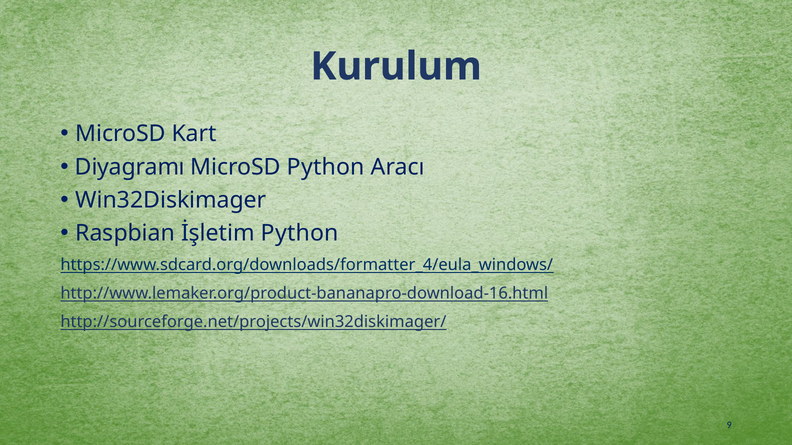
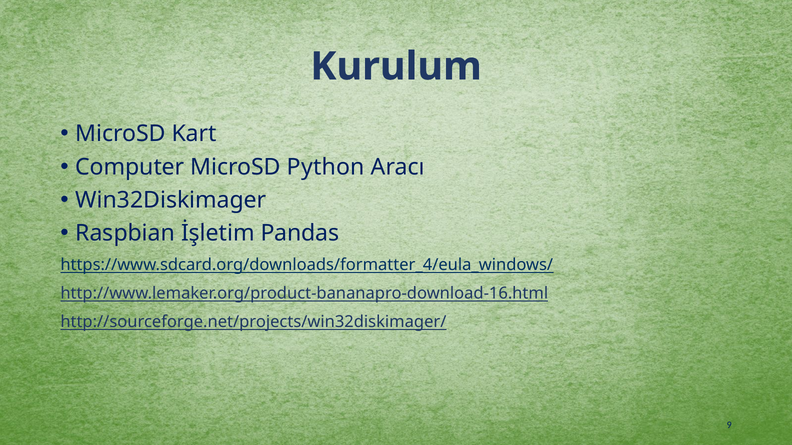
Diyagramı: Diyagramı -> Computer
İşletim Python: Python -> Pandas
